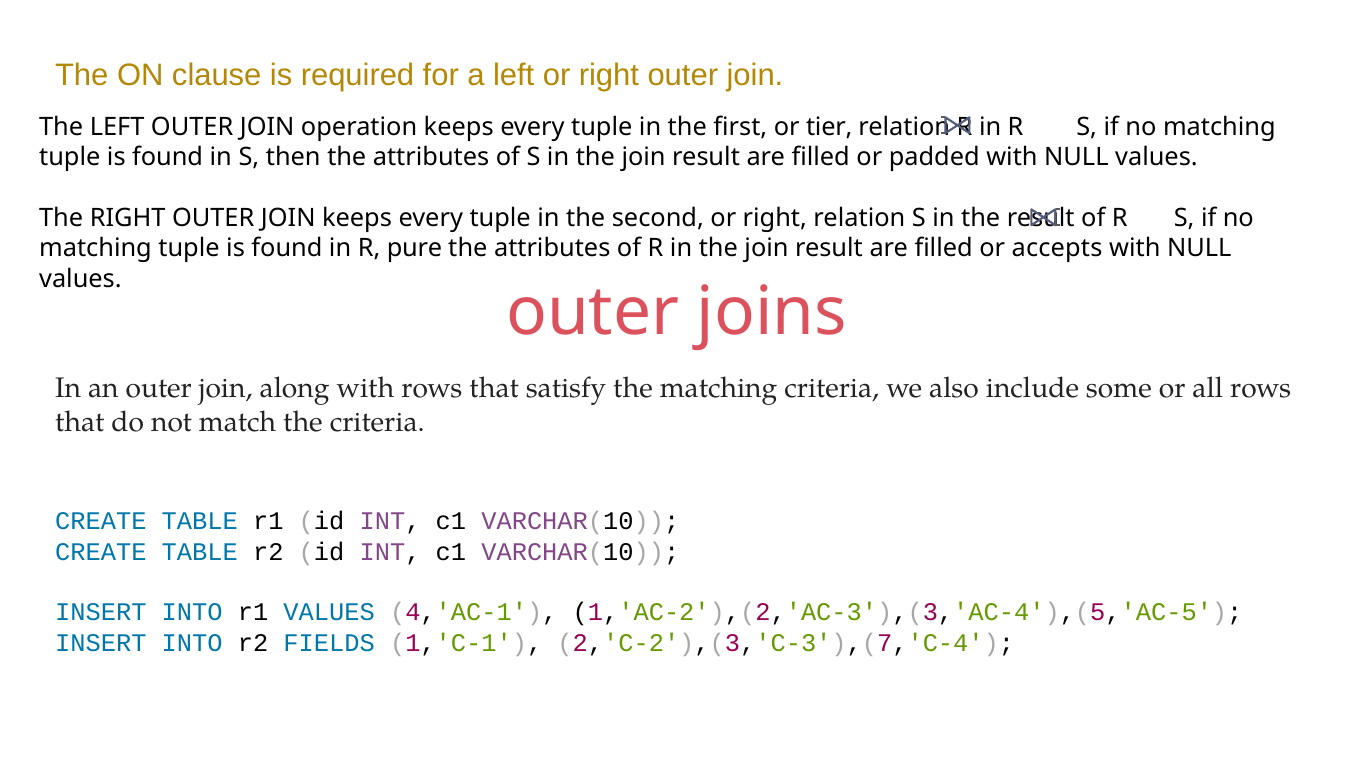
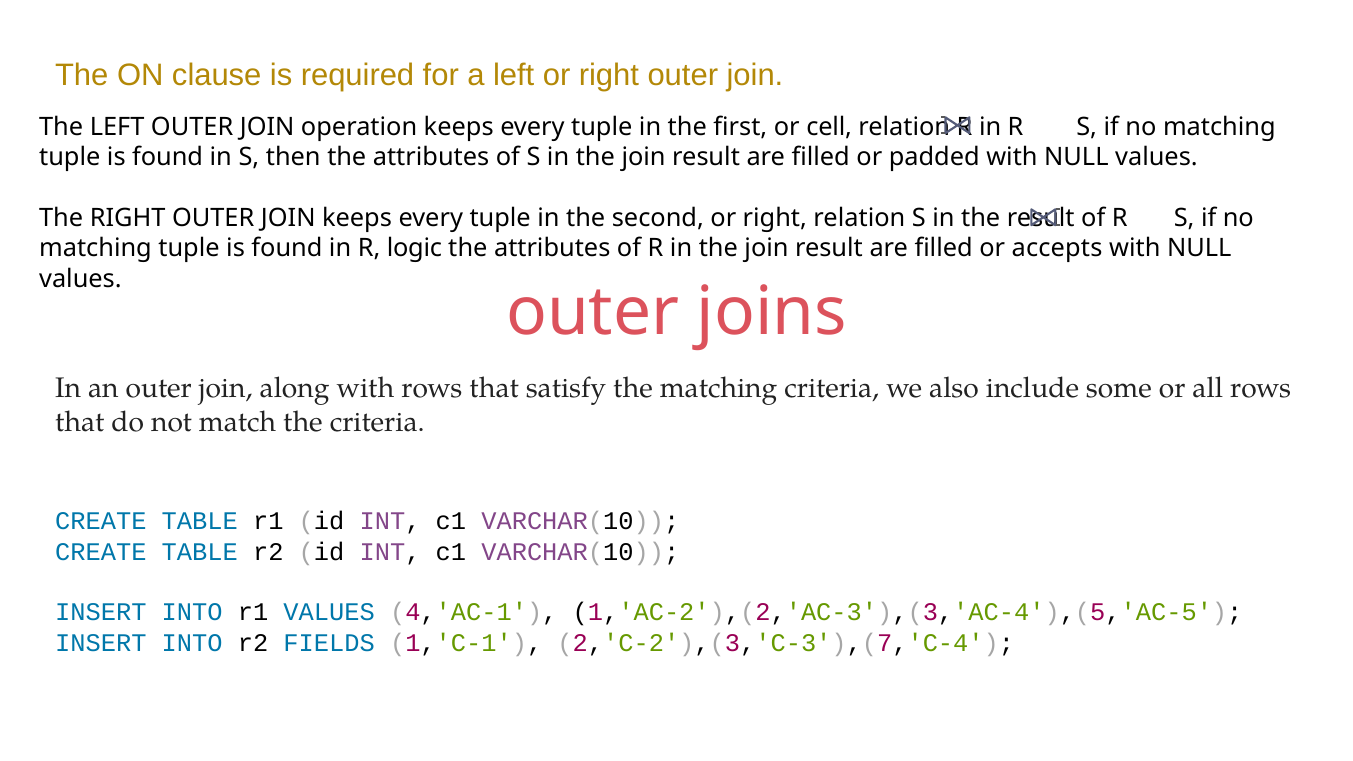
tier: tier -> cell
pure: pure -> logic
